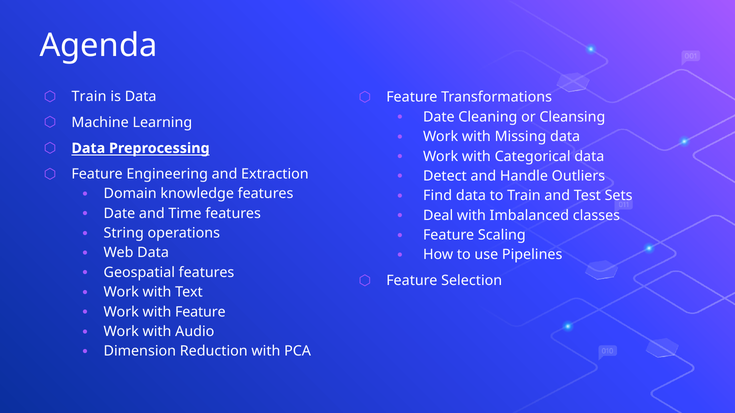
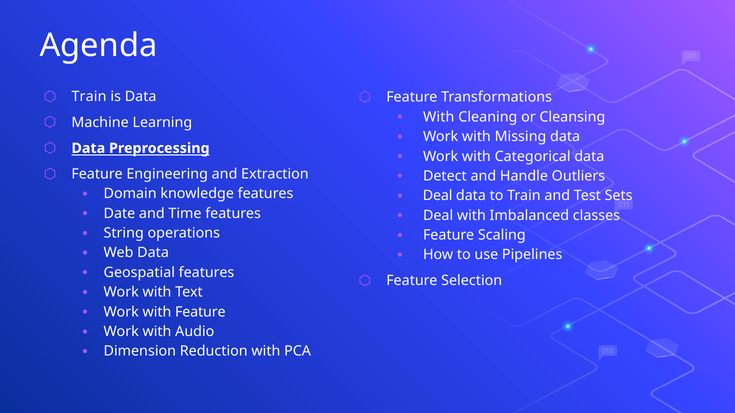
Date at (439, 117): Date -> With
Find at (438, 196): Find -> Deal
